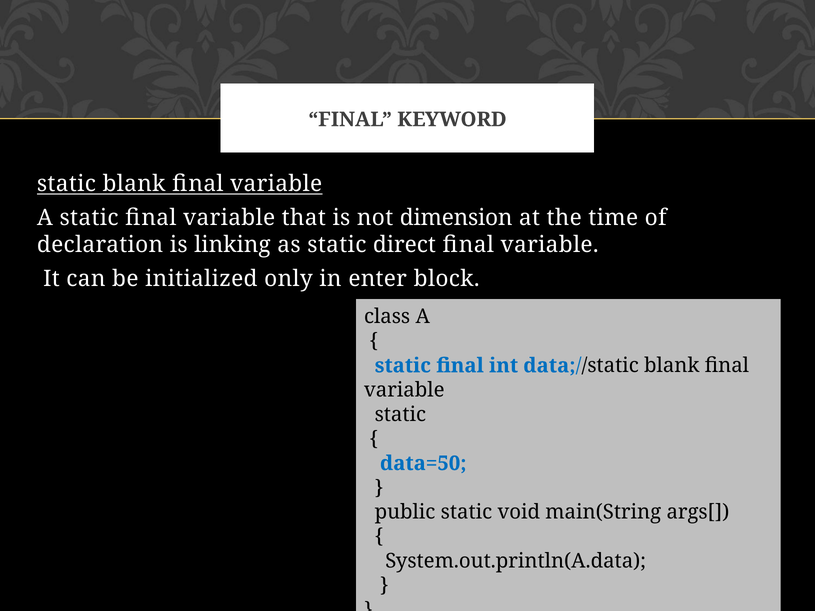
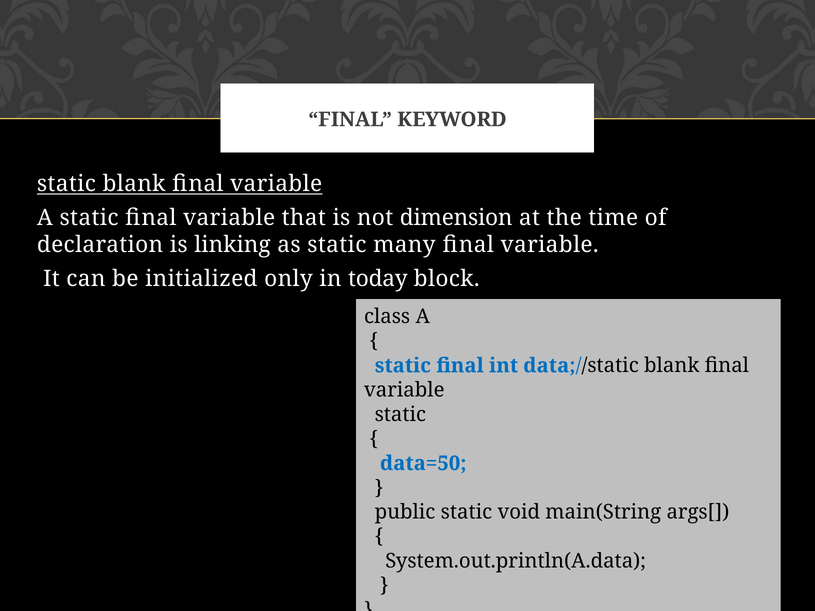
direct: direct -> many
enter: enter -> today
